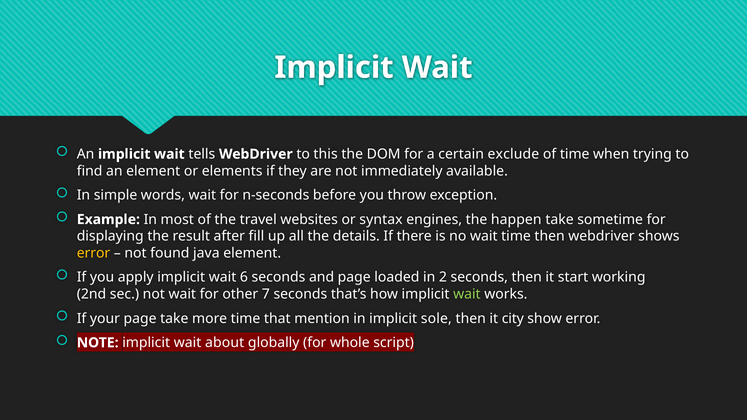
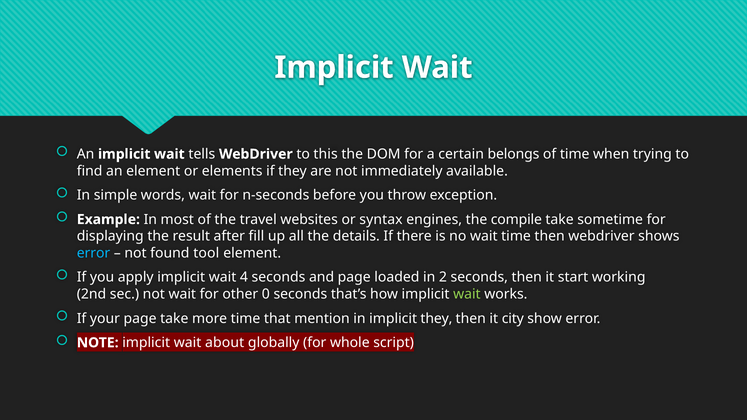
exclude: exclude -> belongs
happen: happen -> compile
error at (94, 253) colour: yellow -> light blue
java: java -> tool
6: 6 -> 4
7: 7 -> 0
implicit sole: sole -> they
